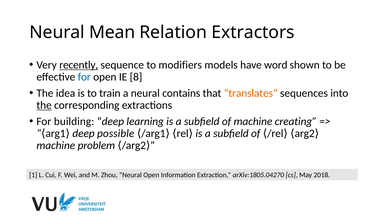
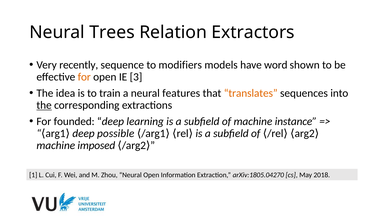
Mean: Mean -> Trees
recently underline: present -> none
for at (84, 77) colour: blue -> orange
8: 8 -> 3
contains: contains -> features
building: building -> founded
creating: creating -> instance
problem: problem -> imposed
